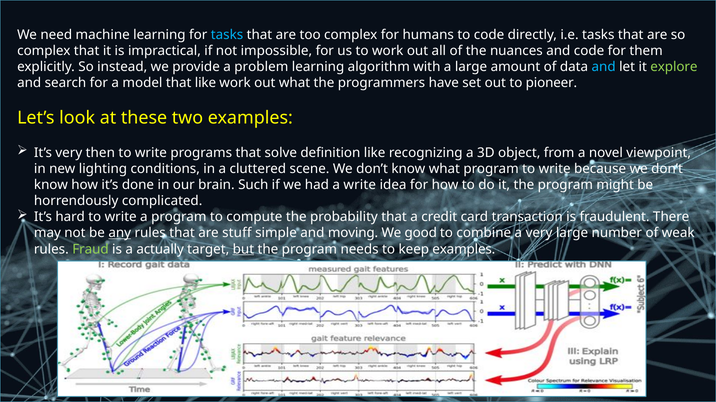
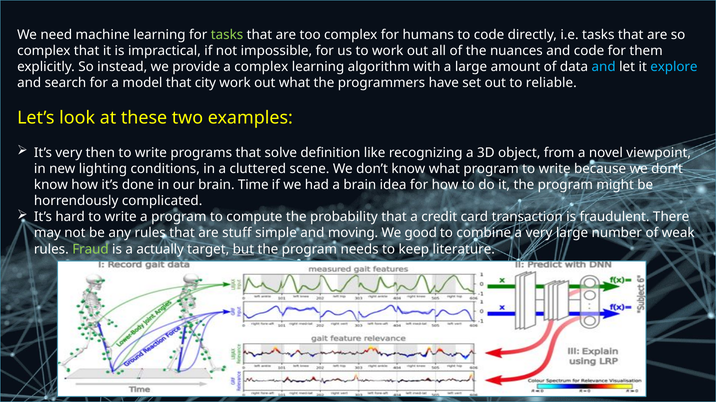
tasks at (227, 35) colour: light blue -> light green
a problem: problem -> complex
explore colour: light green -> light blue
that like: like -> city
pioneer: pioneer -> reliable
Such: Such -> Time
a write: write -> brain
any underline: present -> none
keep examples: examples -> literature
